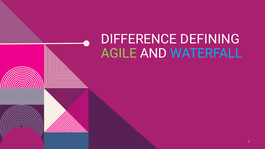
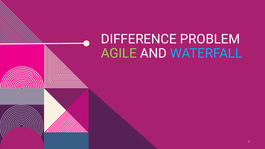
DEFINING: DEFINING -> PROBLEM
